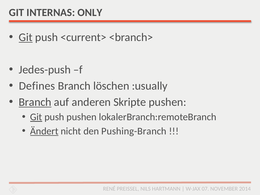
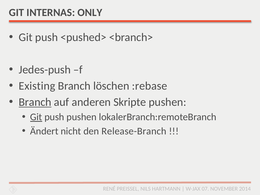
Git at (26, 37) underline: present -> none
<current>: <current> -> <pushed>
Defines: Defines -> Existing
:usually: :usually -> :rebase
Ändert underline: present -> none
Pushing-Branch: Pushing-Branch -> Release-Branch
